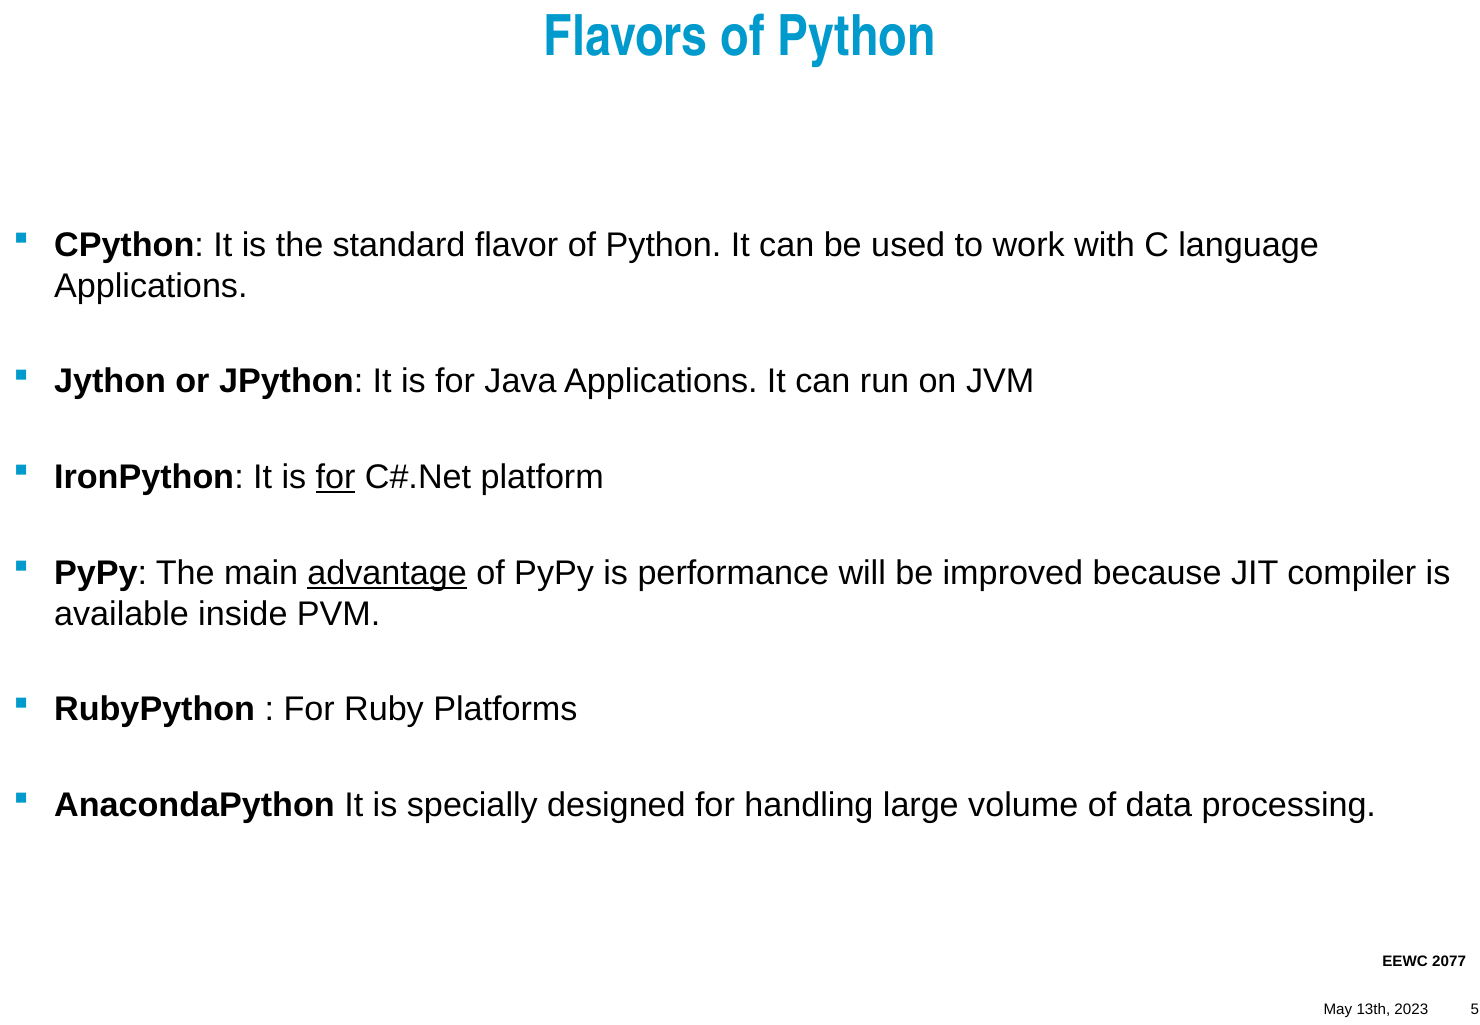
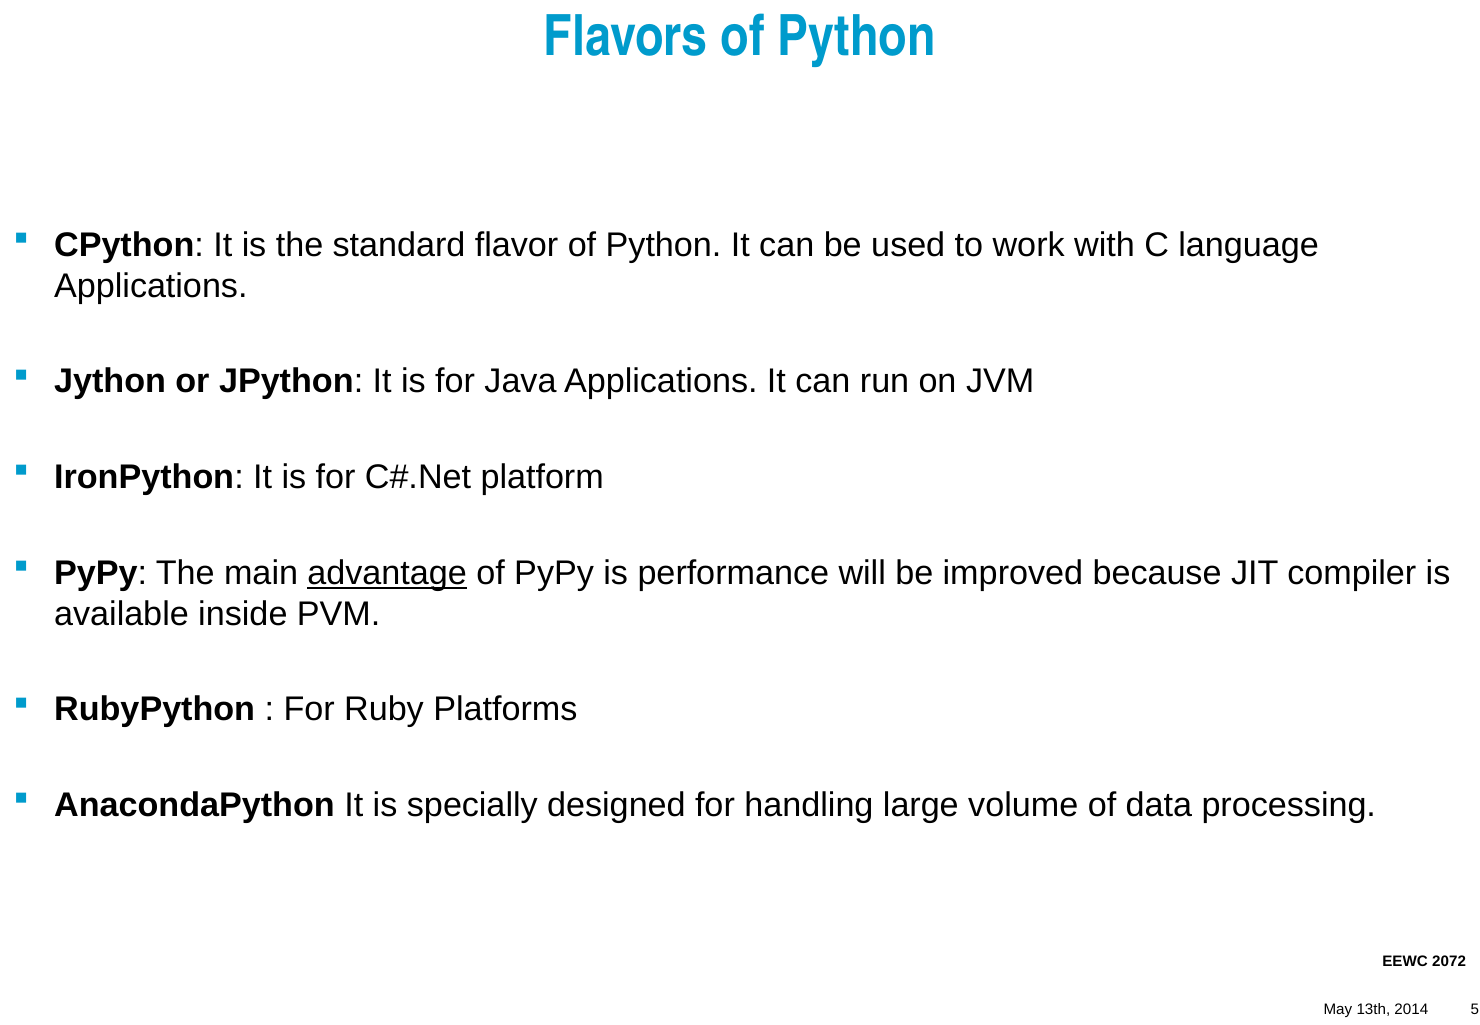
for at (336, 477) underline: present -> none
2077: 2077 -> 2072
2023: 2023 -> 2014
